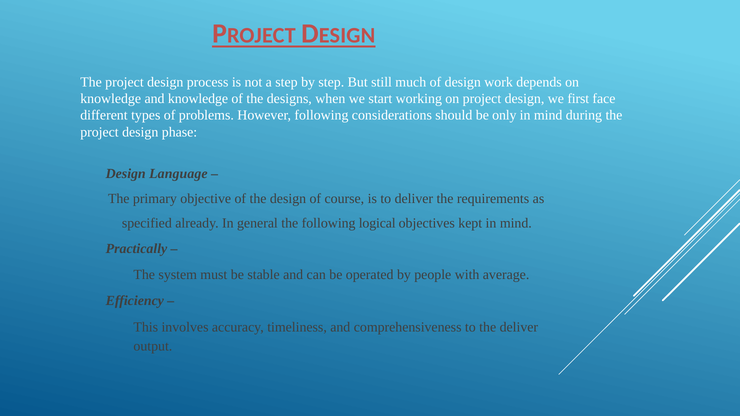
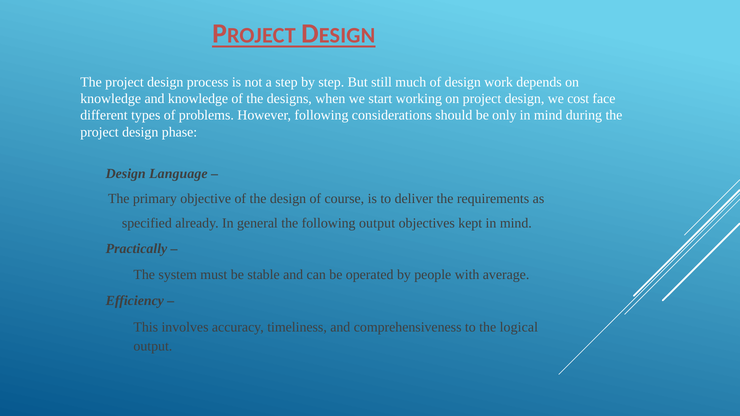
first: first -> cost
following logical: logical -> output
the deliver: deliver -> logical
